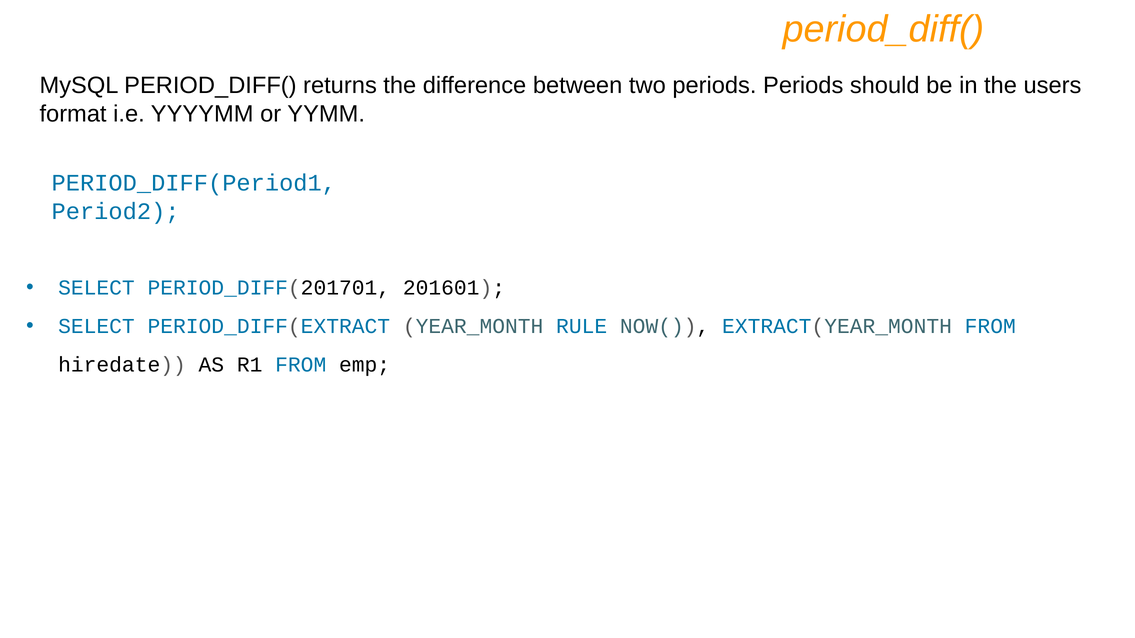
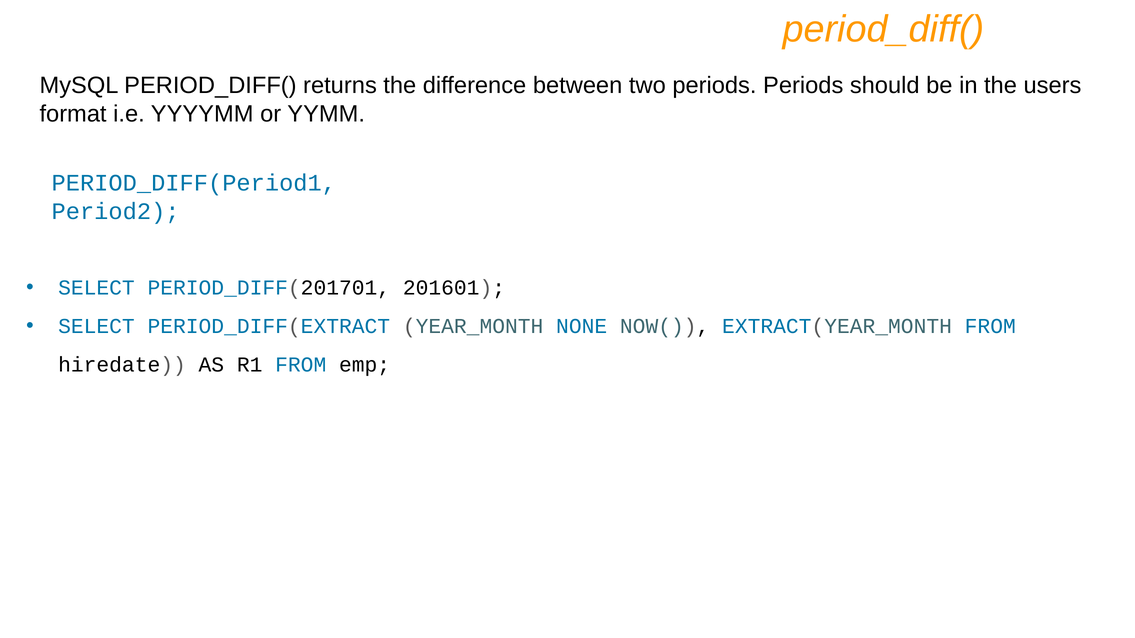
RULE: RULE -> NONE
